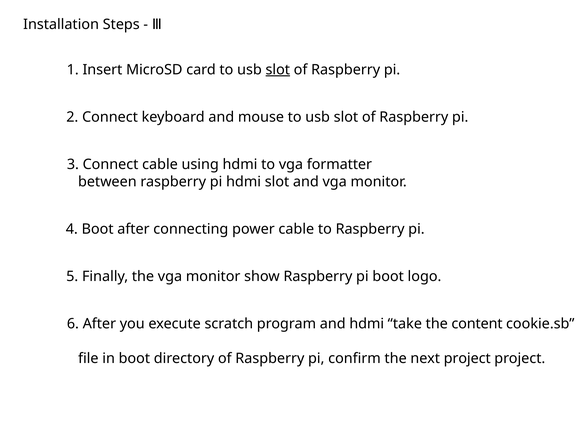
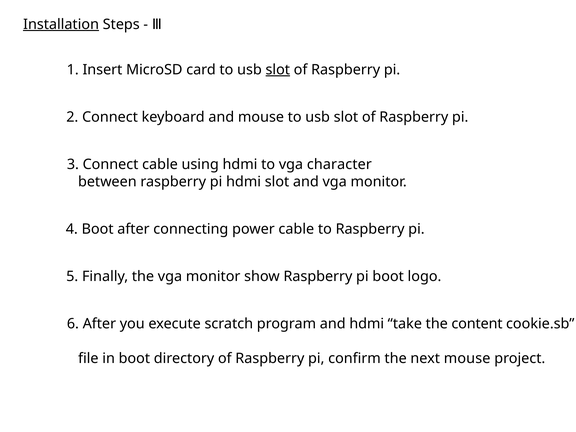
Installation underline: none -> present
formatter: formatter -> character
next project: project -> mouse
